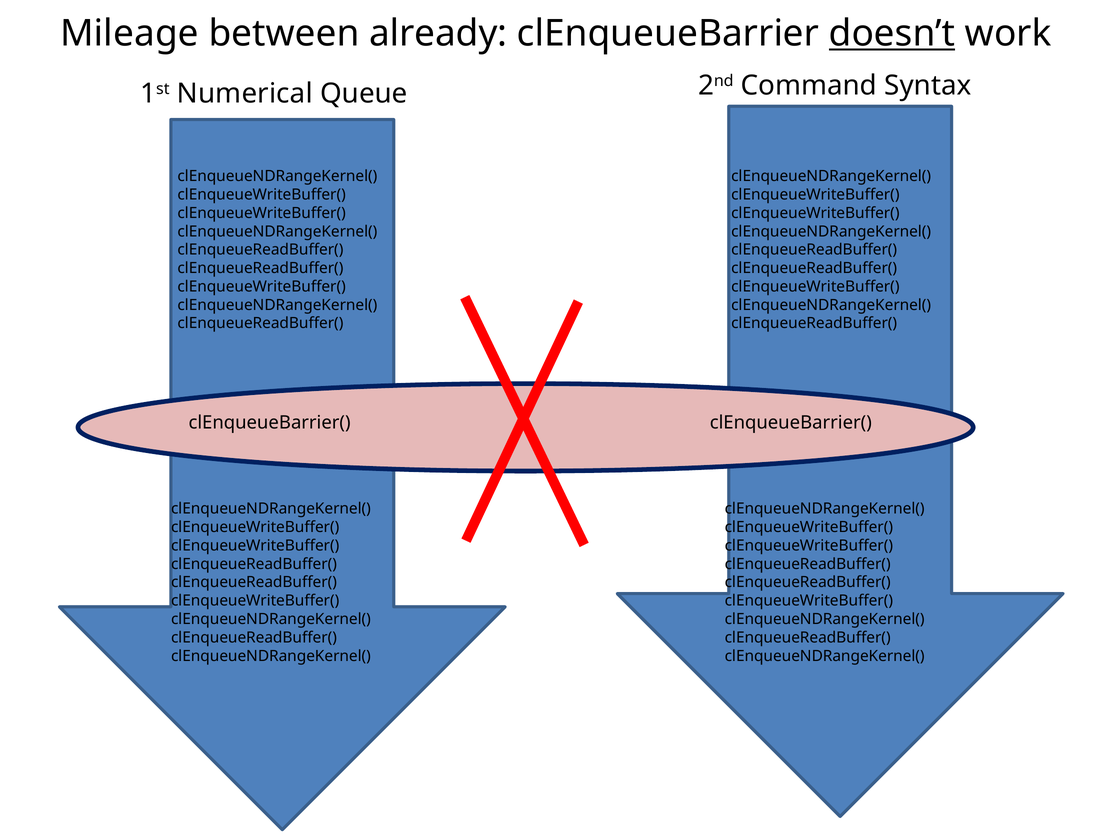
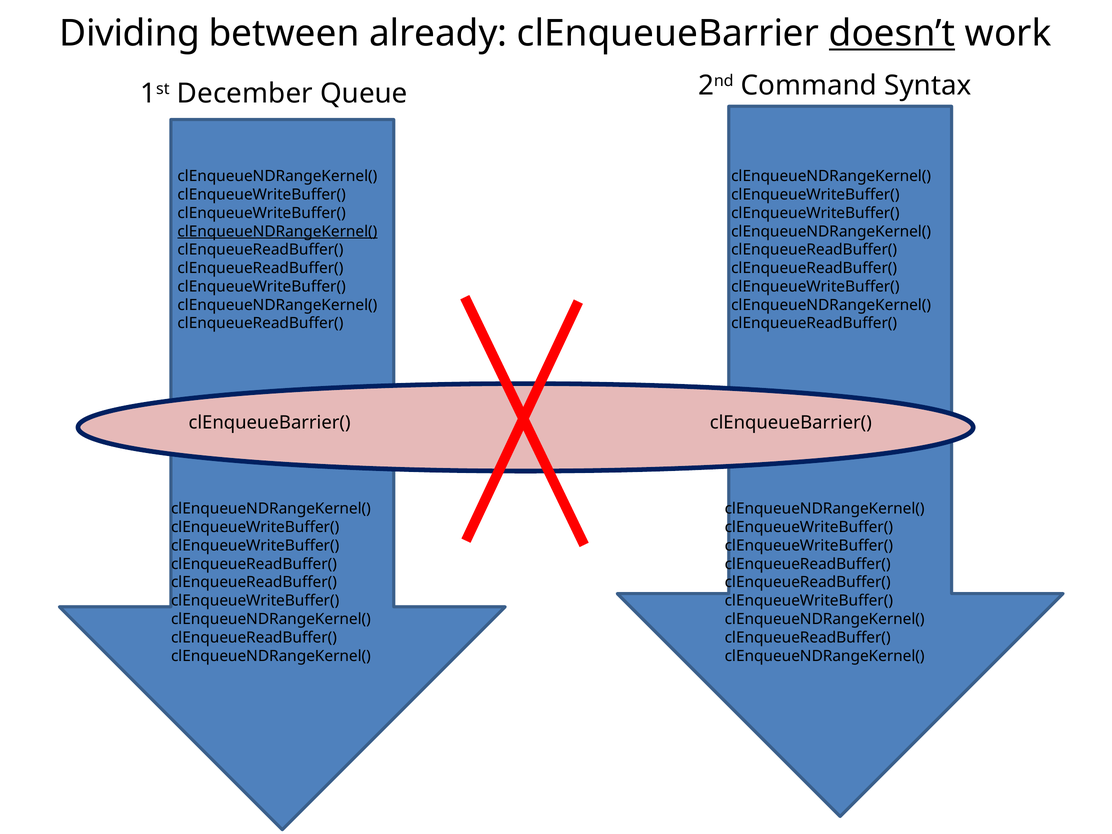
Mileage: Mileage -> Dividing
Numerical: Numerical -> December
clEnqueueNDRangeKernel( at (277, 231) underline: none -> present
